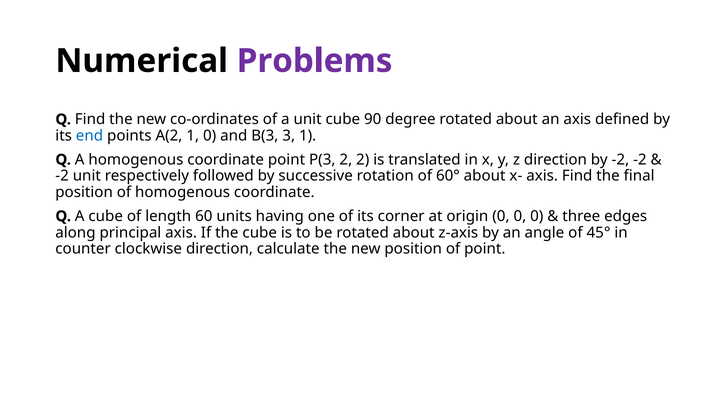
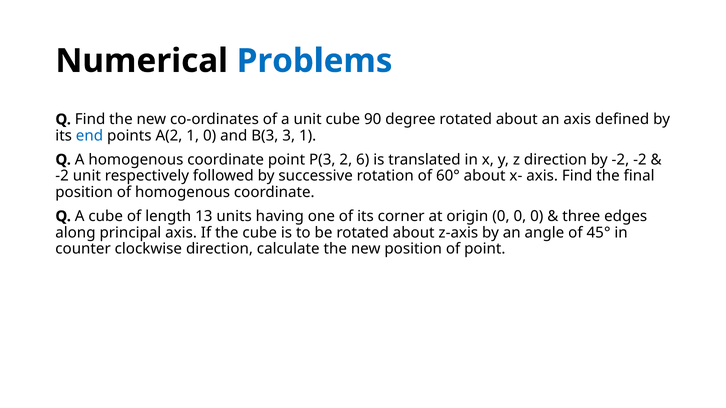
Problems colour: purple -> blue
2 2: 2 -> 6
60: 60 -> 13
